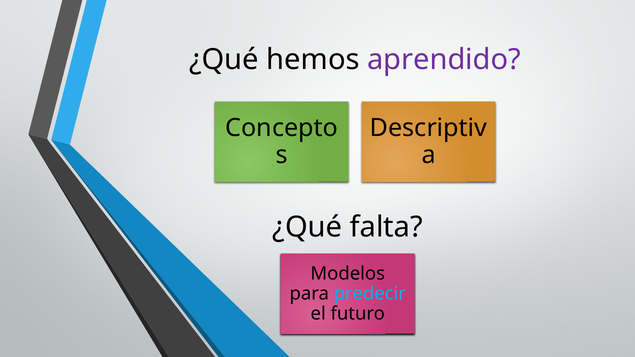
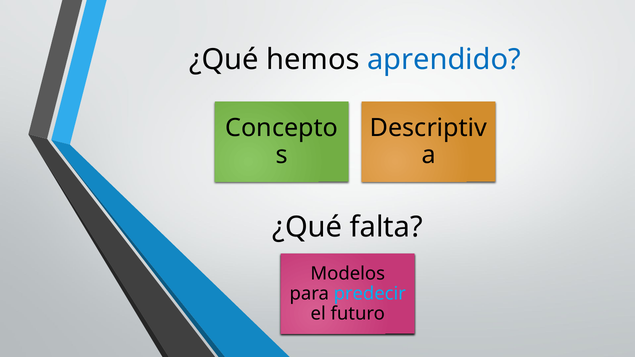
aprendido colour: purple -> blue
